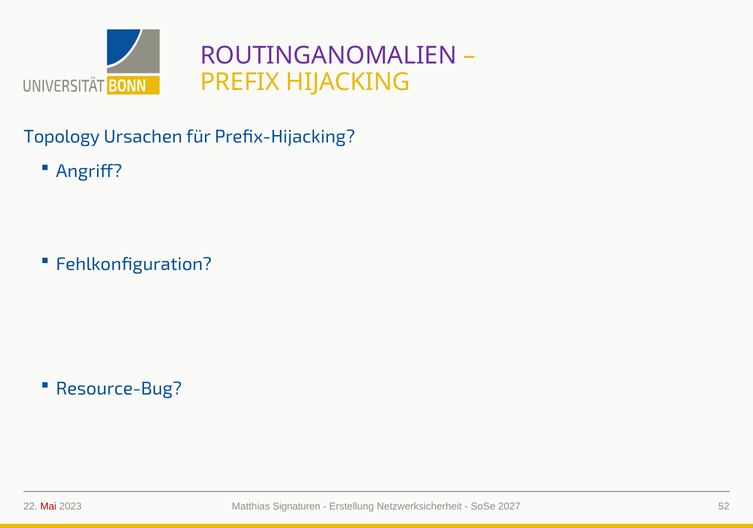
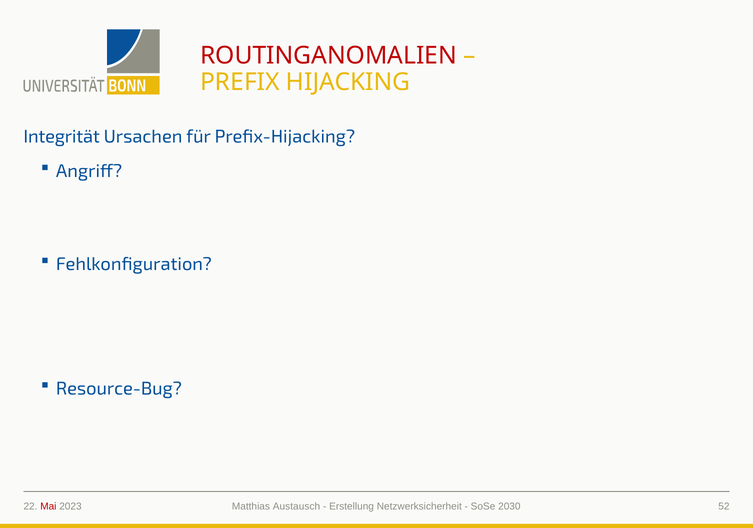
ROUTINGANOMALIEN colour: purple -> red
Topology: Topology -> Integrität
Signaturen: Signaturen -> Austausch
2027: 2027 -> 2030
